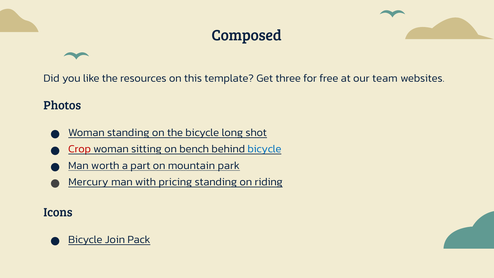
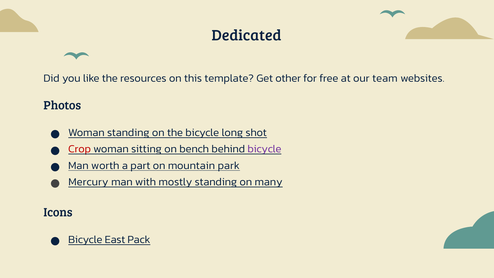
Composed: Composed -> Dedicated
three: three -> other
bicycle at (264, 149) colour: blue -> purple
pricing: pricing -> mostly
riding: riding -> many
Join: Join -> East
